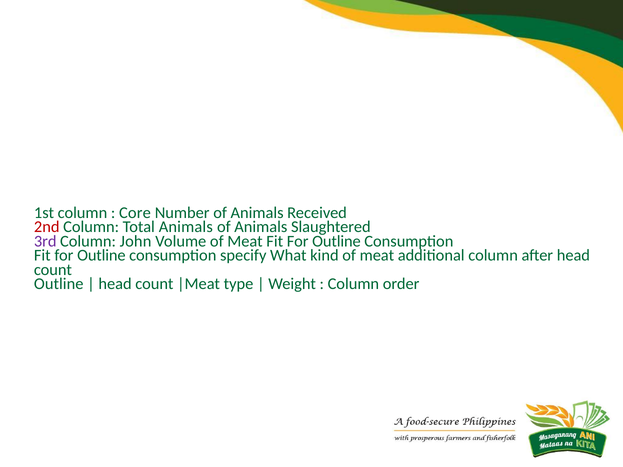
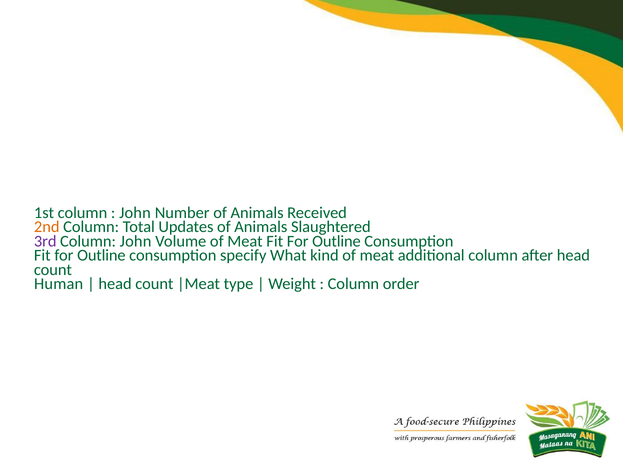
Core at (135, 213): Core -> John
2nd colour: red -> orange
Total Animals: Animals -> Updates
Outline at (59, 284): Outline -> Human
